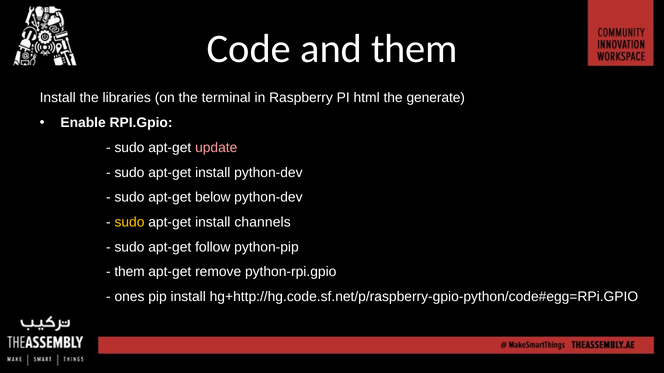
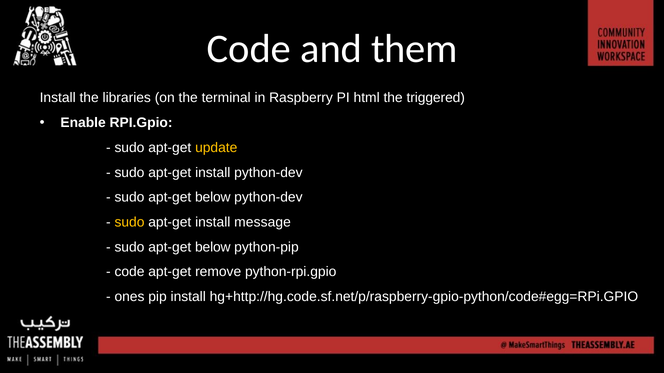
generate: generate -> triggered
update colour: pink -> yellow
channels: channels -> message
follow at (213, 247): follow -> below
them at (130, 272): them -> code
